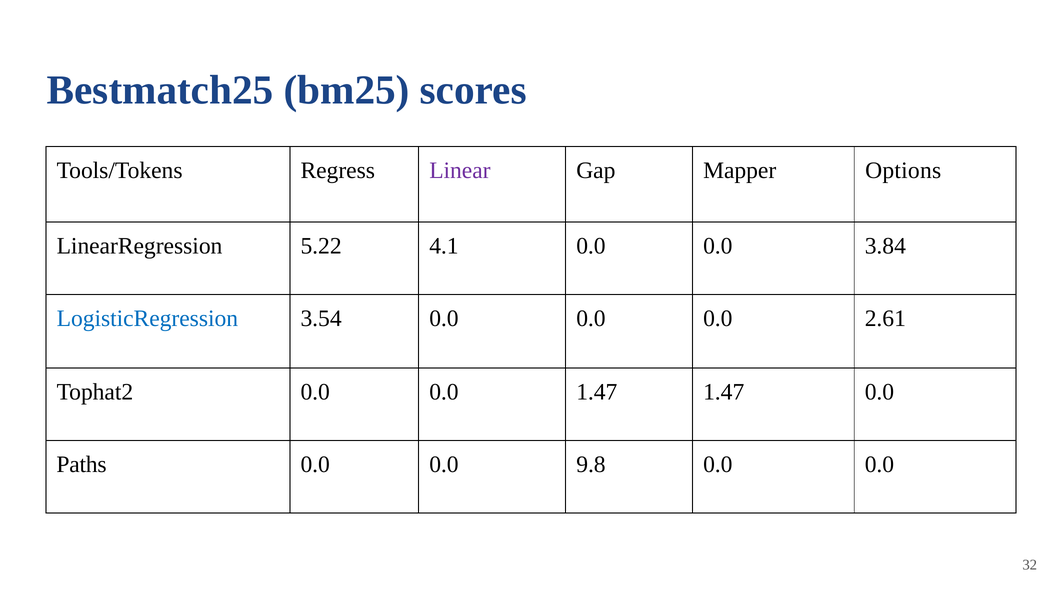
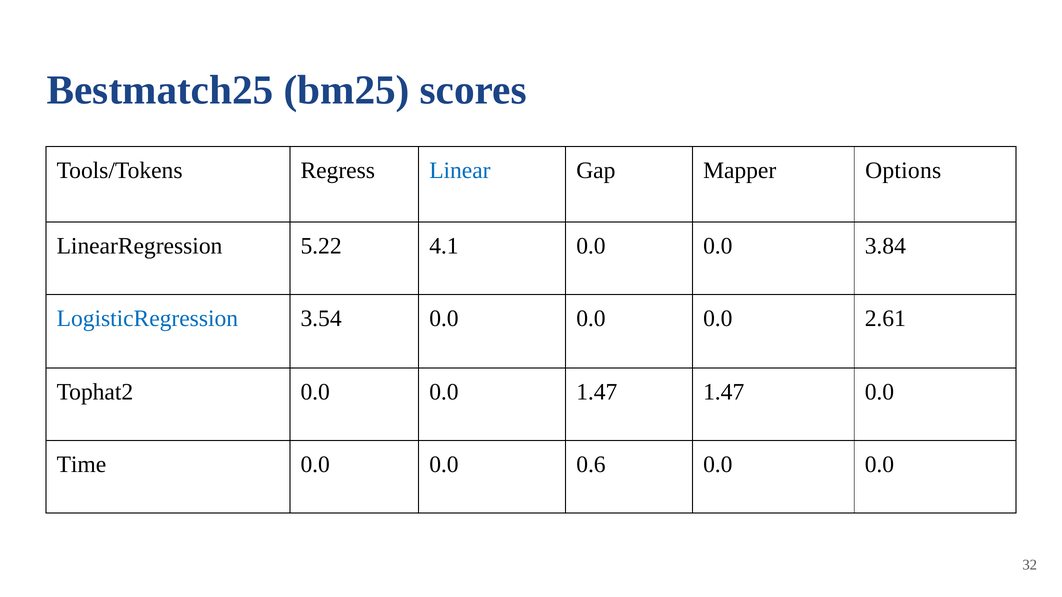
Linear colour: purple -> blue
Paths: Paths -> Time
9.8: 9.8 -> 0.6
